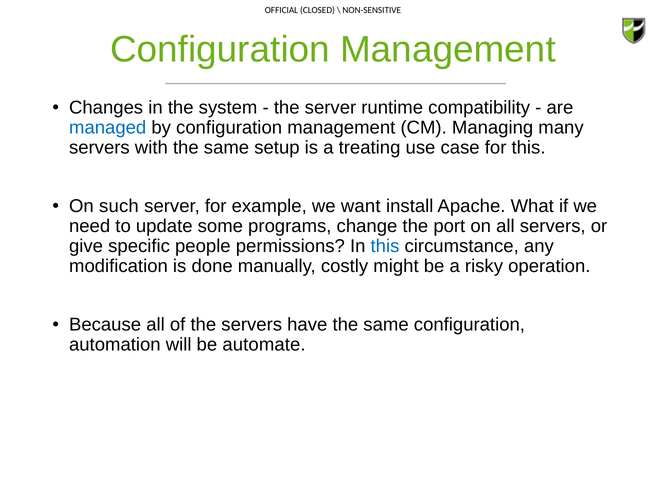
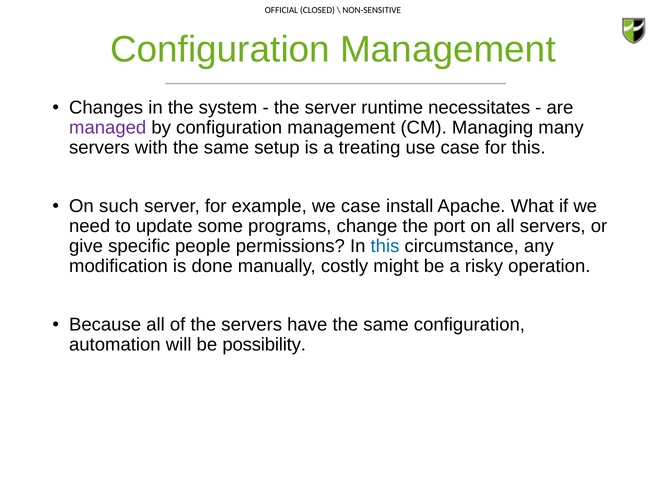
compatibility: compatibility -> necessitates
managed colour: blue -> purple
we want: want -> case
automate: automate -> possibility
